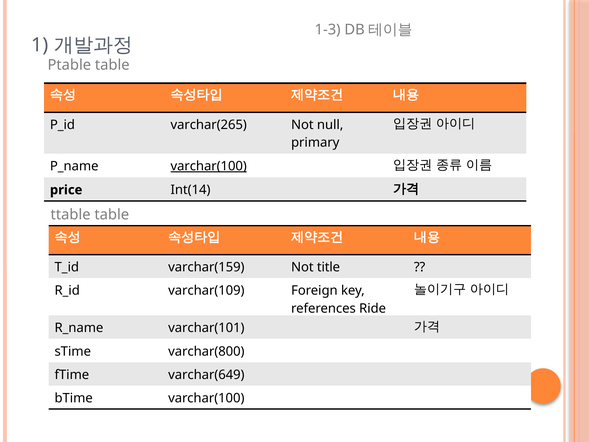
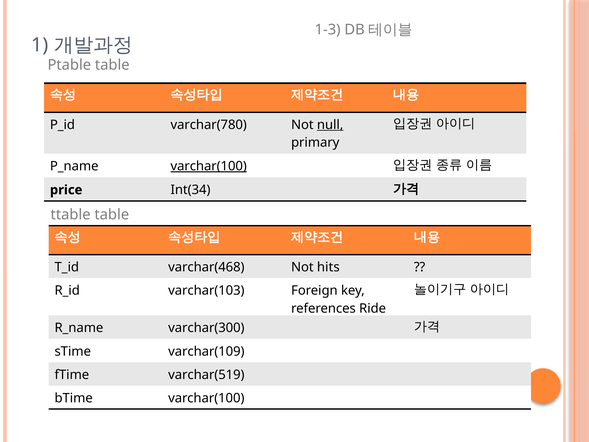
varchar(265: varchar(265 -> varchar(780
null underline: none -> present
Int(14: Int(14 -> Int(34
varchar(159: varchar(159 -> varchar(468
title: title -> hits
varchar(109: varchar(109 -> varchar(103
varchar(101: varchar(101 -> varchar(300
varchar(800: varchar(800 -> varchar(109
varchar(649: varchar(649 -> varchar(519
